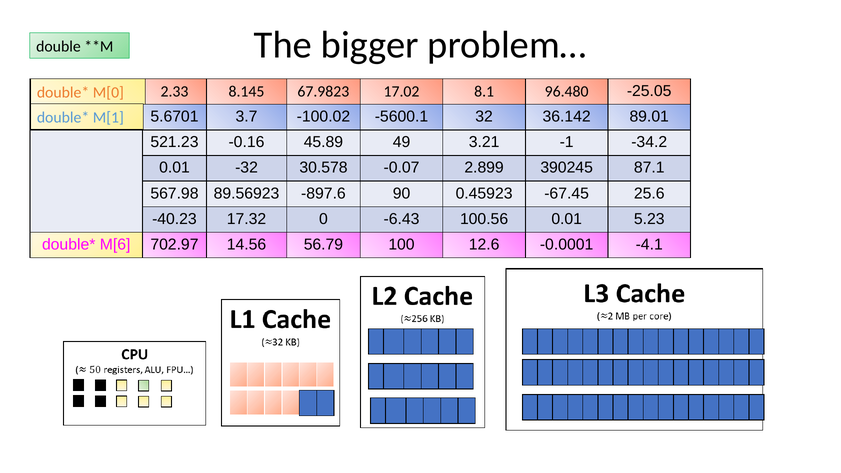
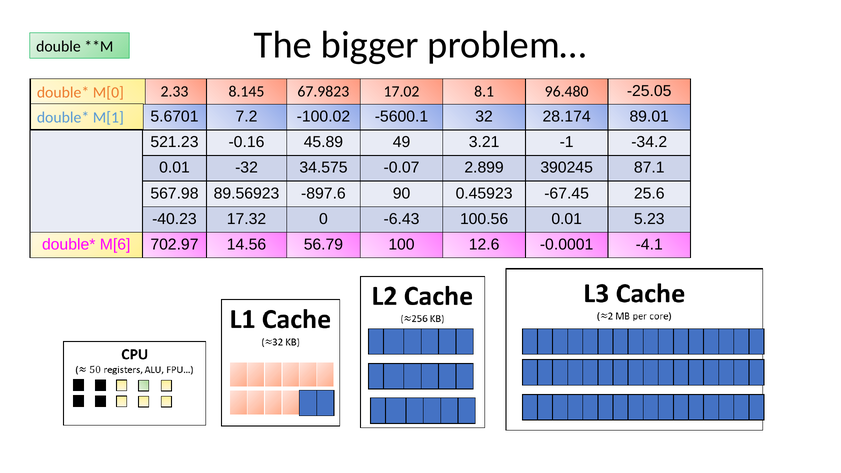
3.7: 3.7 -> 7.2
36.142: 36.142 -> 28.174
30.578: 30.578 -> 34.575
